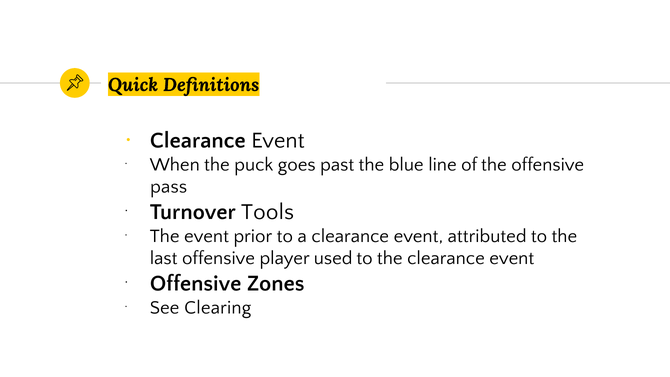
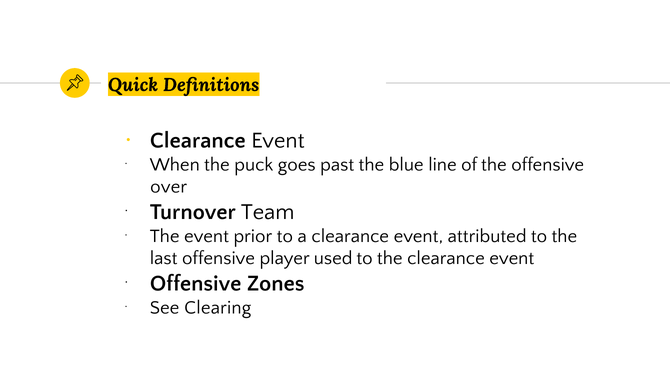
pass: pass -> over
Tools: Tools -> Team
